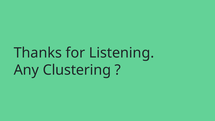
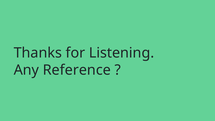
Clustering: Clustering -> Reference
